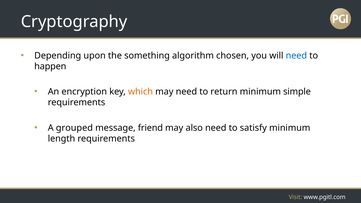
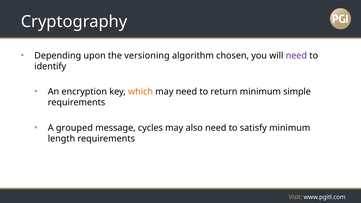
something: something -> versioning
need at (296, 56) colour: blue -> purple
happen: happen -> identify
friend: friend -> cycles
